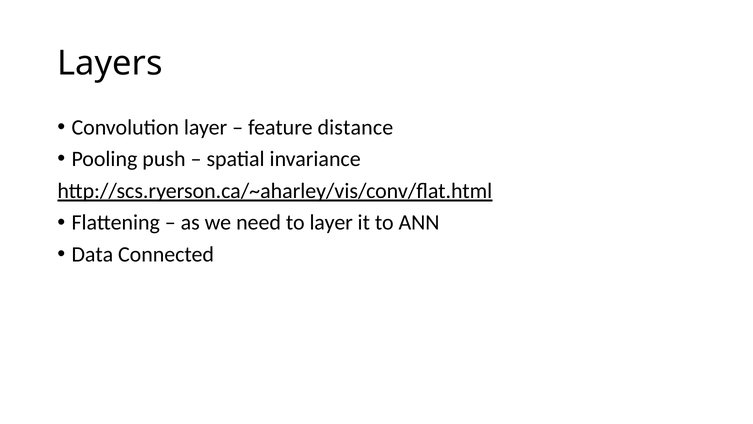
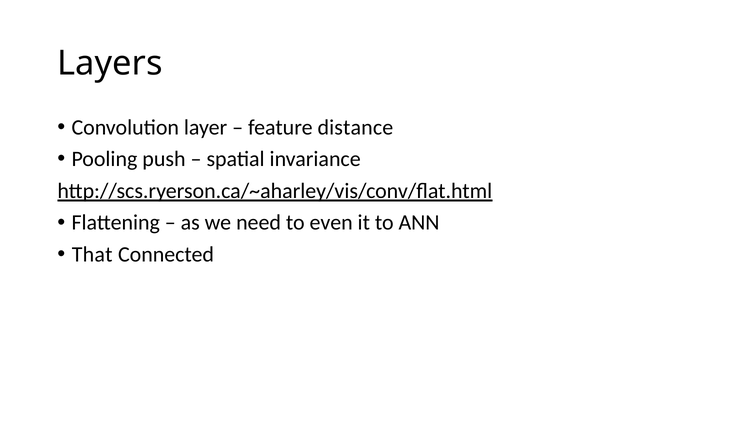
to layer: layer -> even
Data: Data -> That
